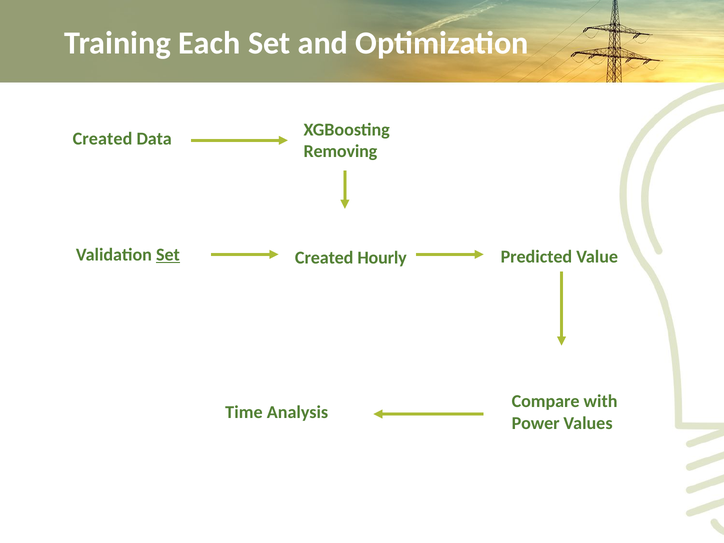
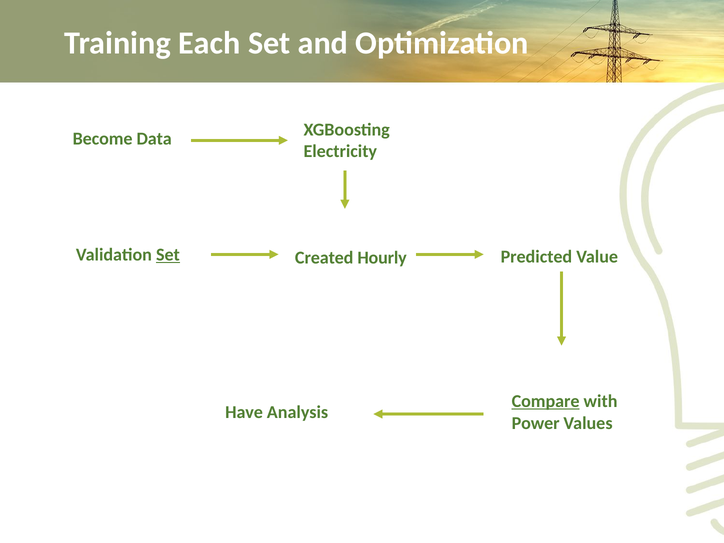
Created at (102, 139): Created -> Become
Removing: Removing -> Electricity
Compare underline: none -> present
Time: Time -> Have
